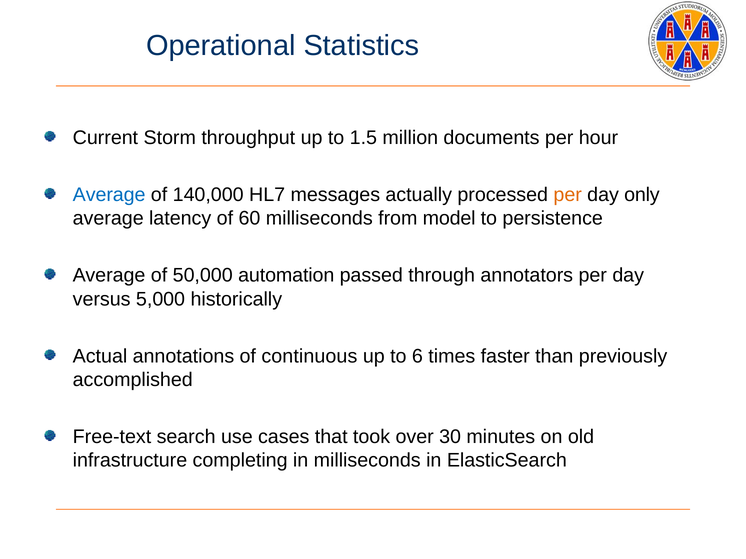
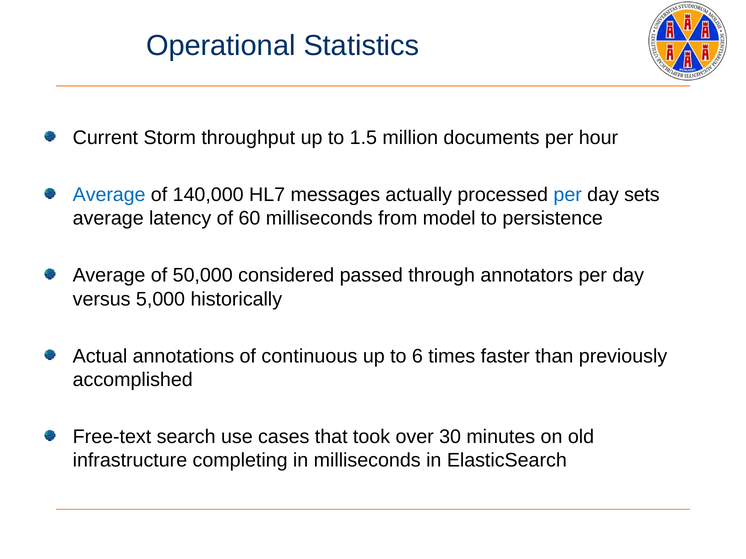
per at (568, 195) colour: orange -> blue
only: only -> sets
automation: automation -> considered
